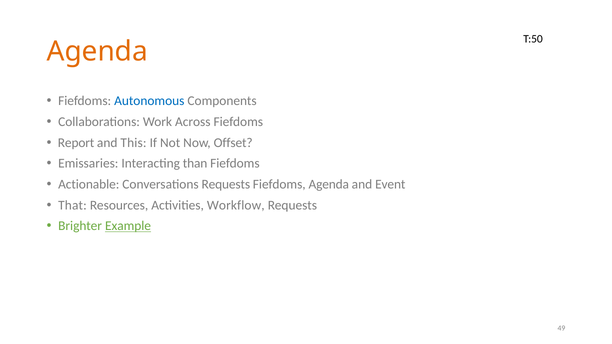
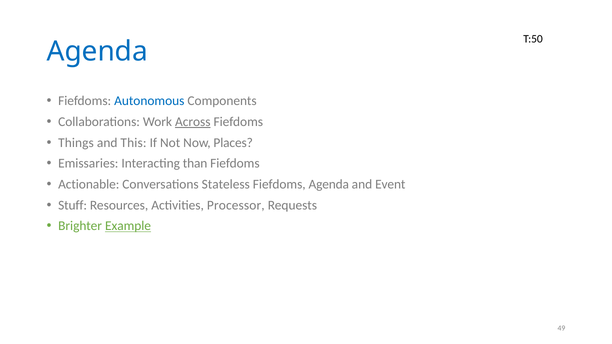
Agenda at (97, 51) colour: orange -> blue
Across underline: none -> present
Report: Report -> Things
Offset: Offset -> Places
Conversations Requests: Requests -> Stateless
That: That -> Stuff
Workflow: Workflow -> Processor
